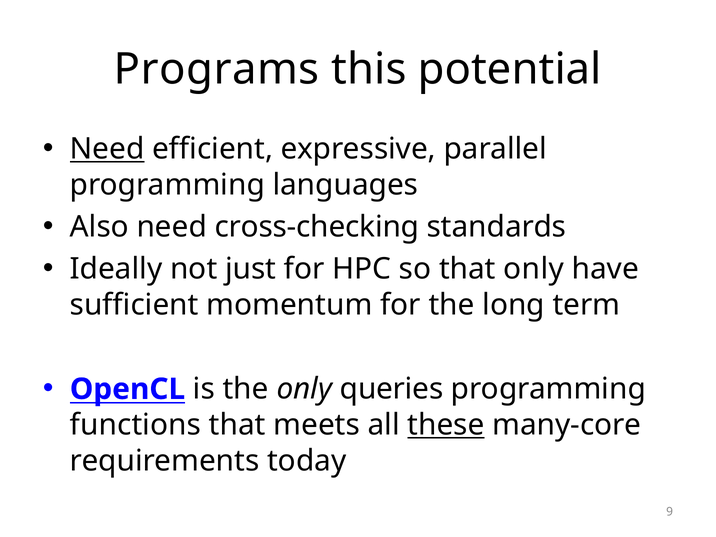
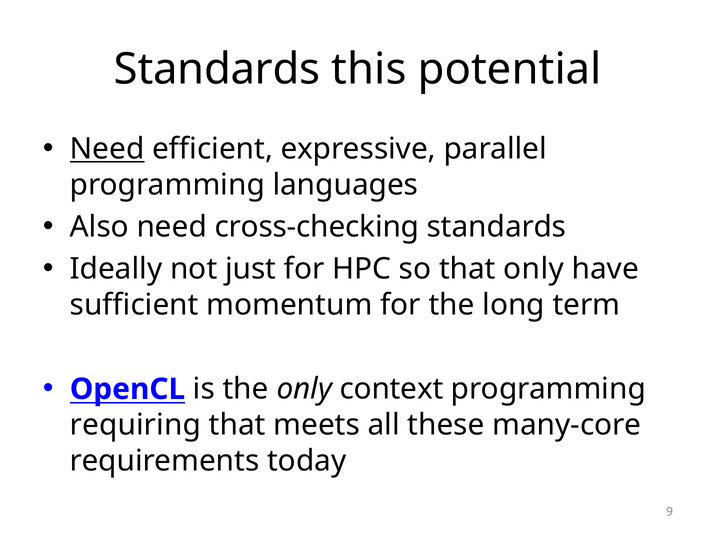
Programs at (217, 69): Programs -> Standards
queries: queries -> context
functions: functions -> requiring
these underline: present -> none
